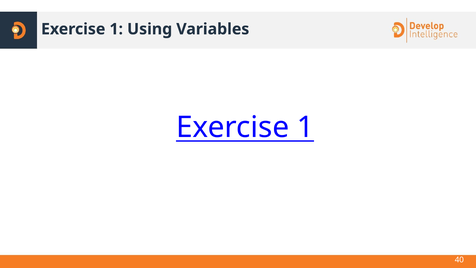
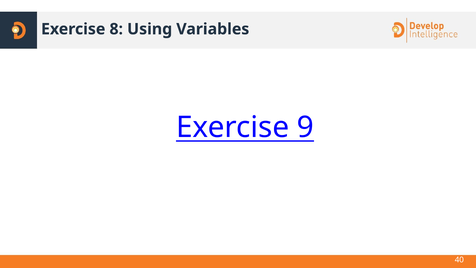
1 at (116, 29): 1 -> 8
1 at (305, 127): 1 -> 9
